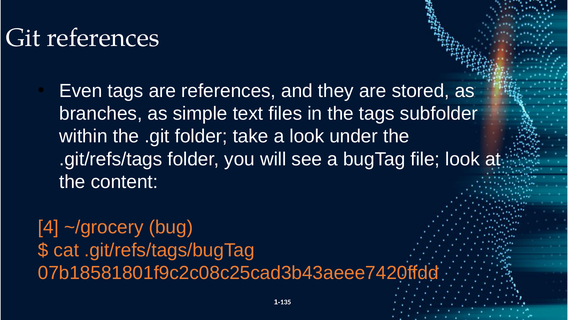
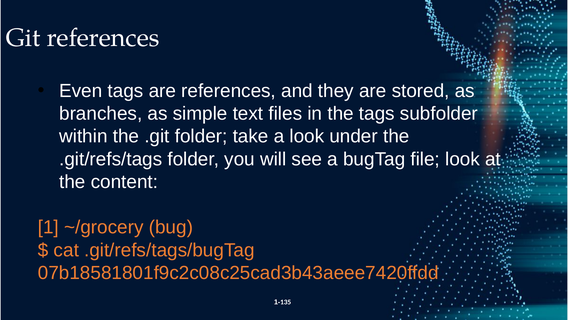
4: 4 -> 1
